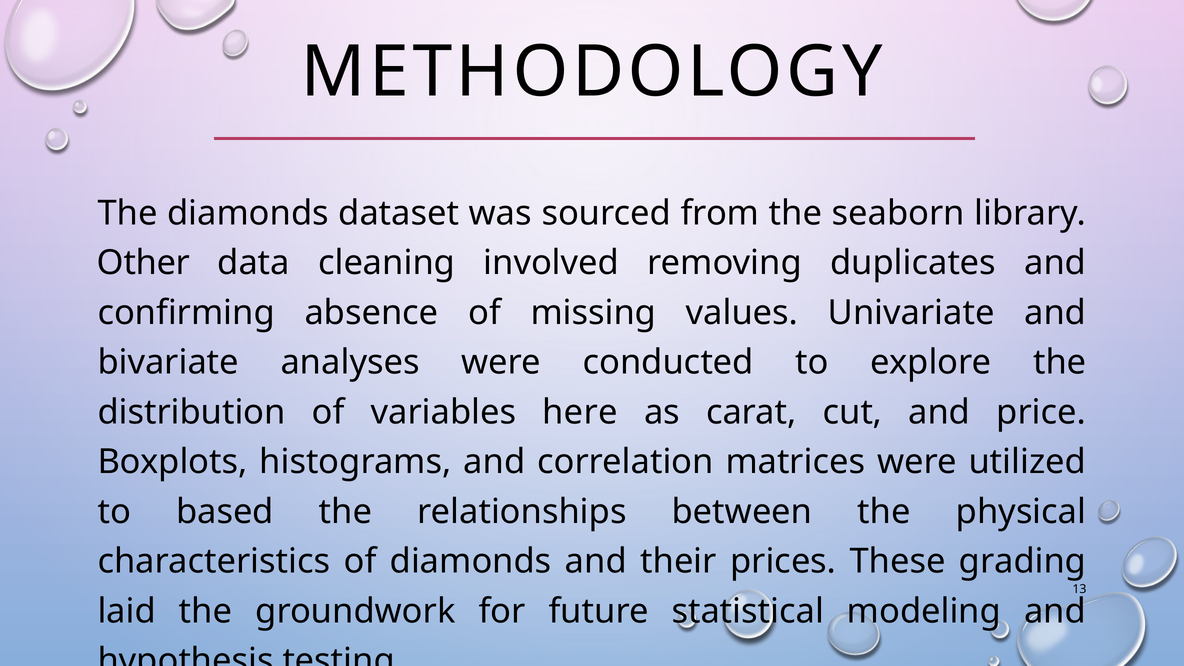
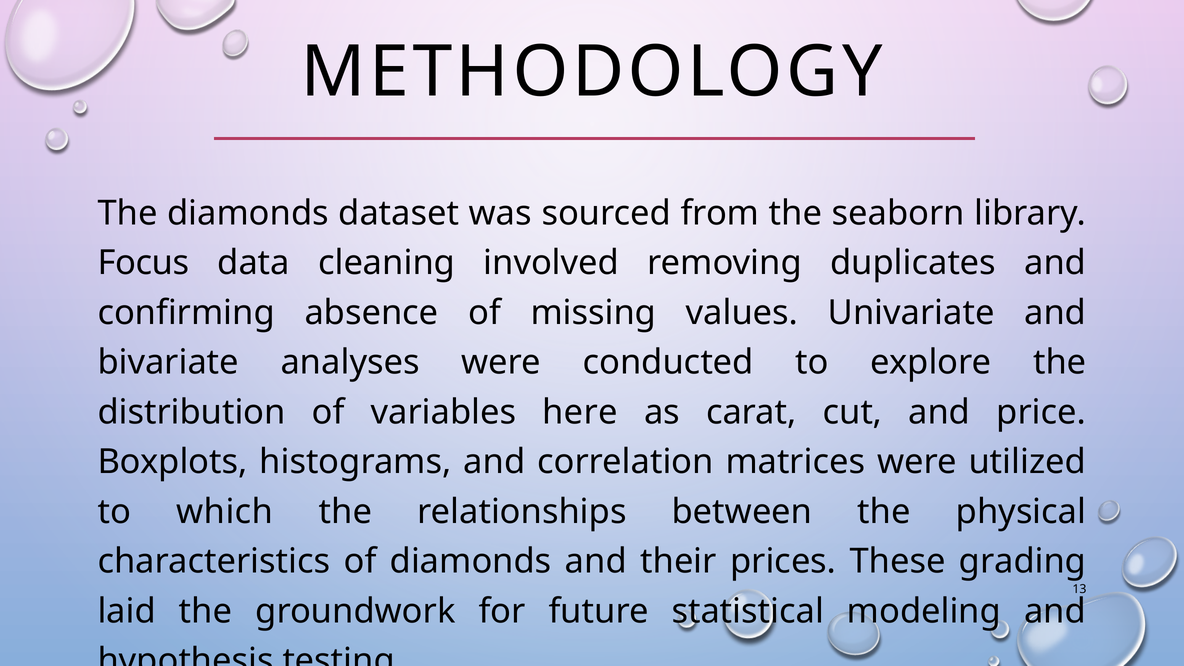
Other: Other -> Focus
based: based -> which
